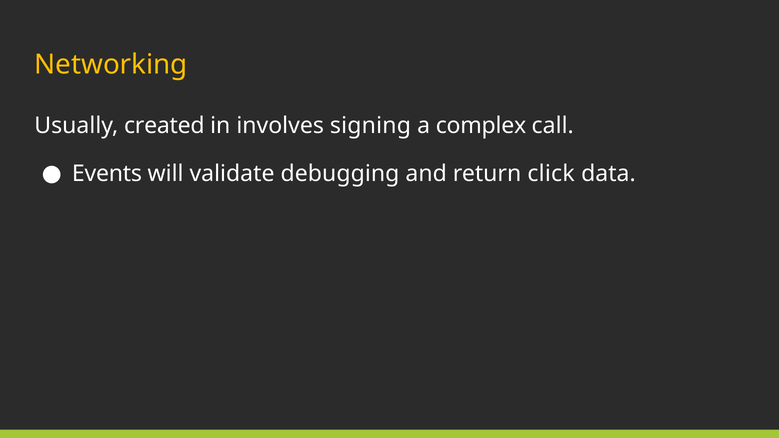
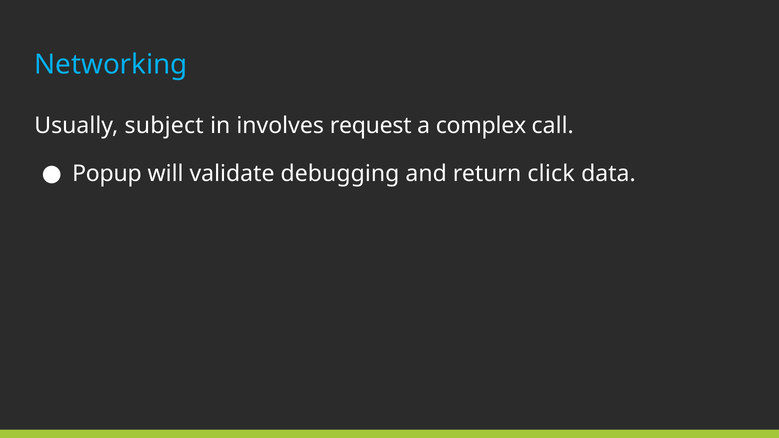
Networking colour: yellow -> light blue
created: created -> subject
signing: signing -> request
Events: Events -> Popup
